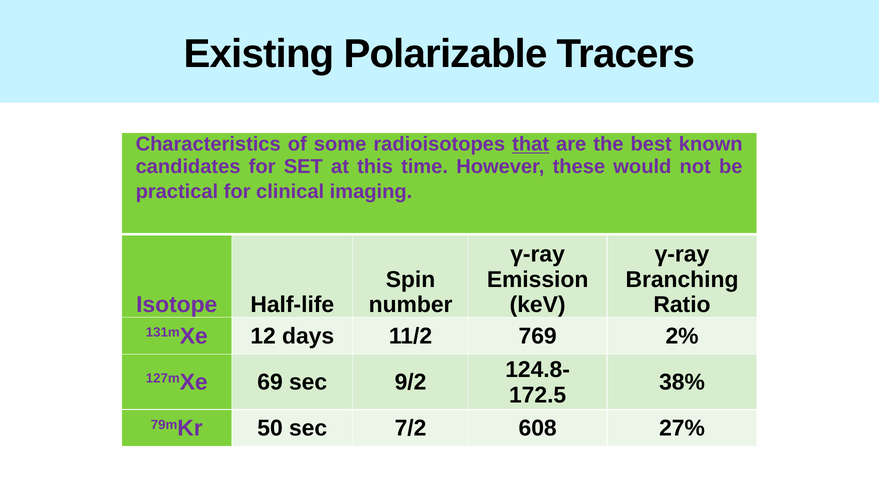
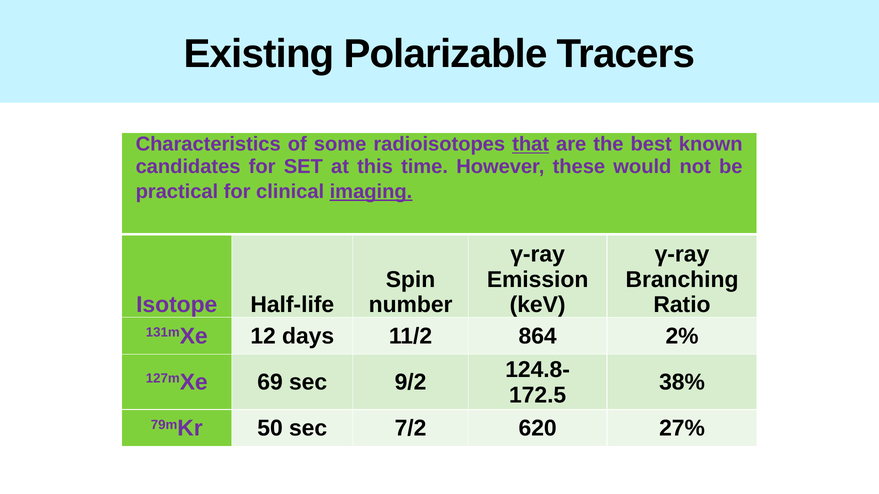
imaging underline: none -> present
769: 769 -> 864
608: 608 -> 620
